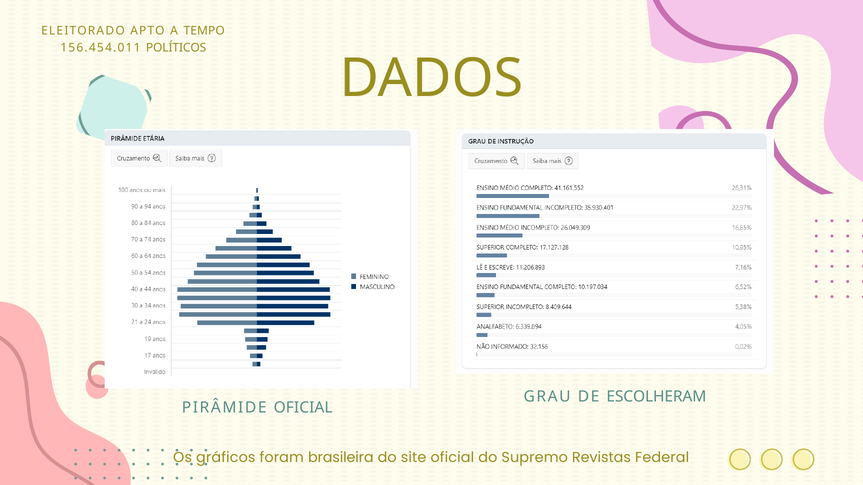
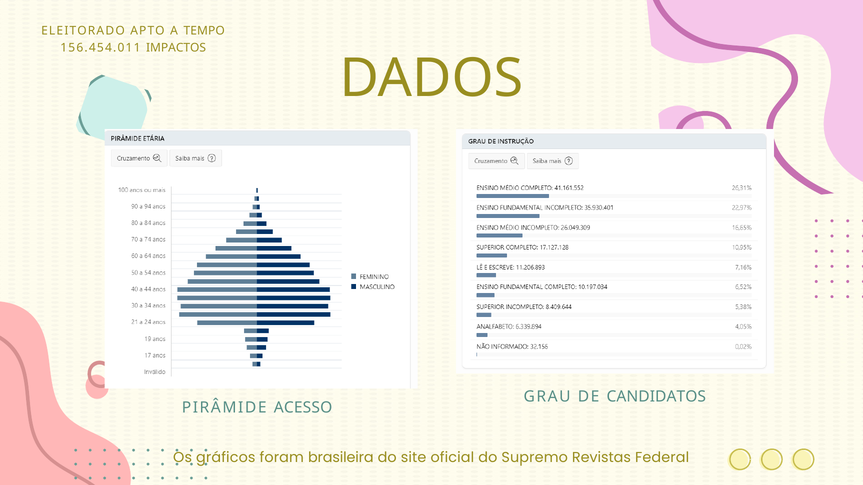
POLÍTICOS: POLÍTICOS -> IMPACTOS
ESCOLHERAM: ESCOLHERAM -> CANDIDATOS
PIRÂMIDE OFICIAL: OFICIAL -> ACESSO
